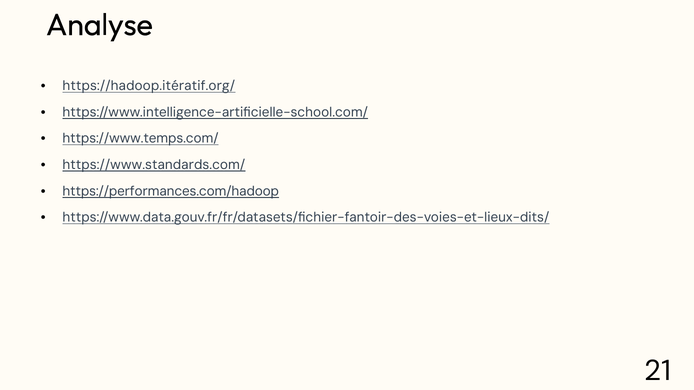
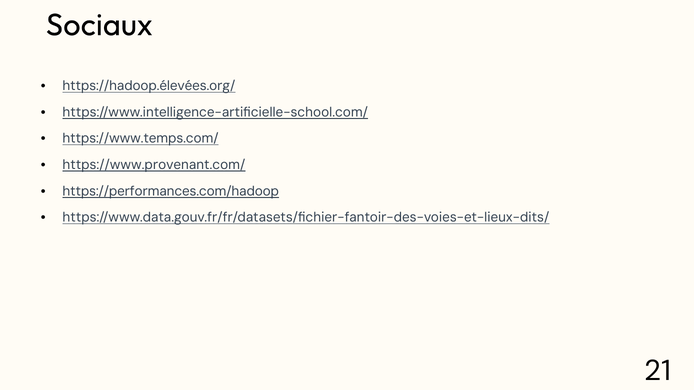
Analyse: Analyse -> Sociaux
https://hadoop.itératif.org/: https://hadoop.itératif.org/ -> https://hadoop.élevées.org/
https://www.standards.com/: https://www.standards.com/ -> https://www.provenant.com/
